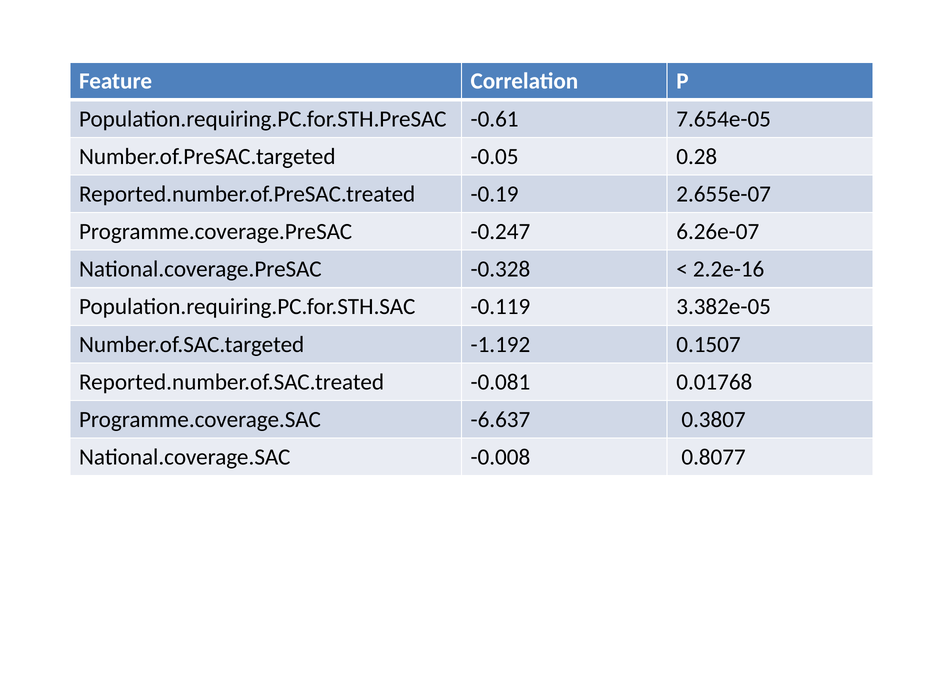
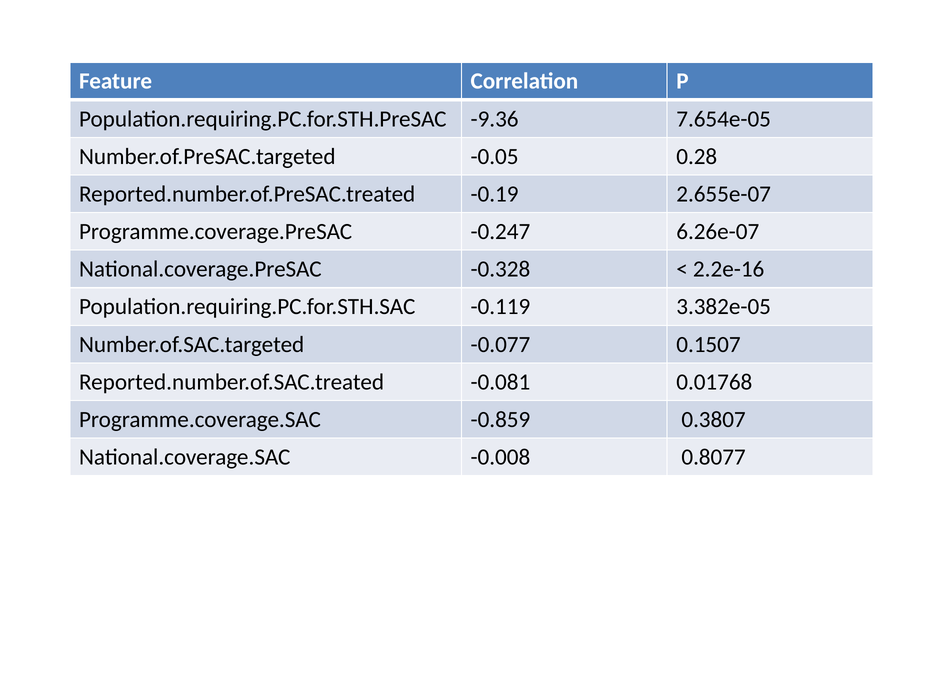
-0.61: -0.61 -> -9.36
-1.192: -1.192 -> -0.077
-6.637: -6.637 -> -0.859
